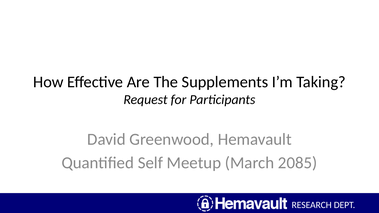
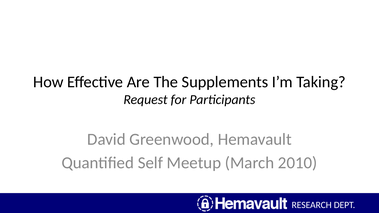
2085: 2085 -> 2010
